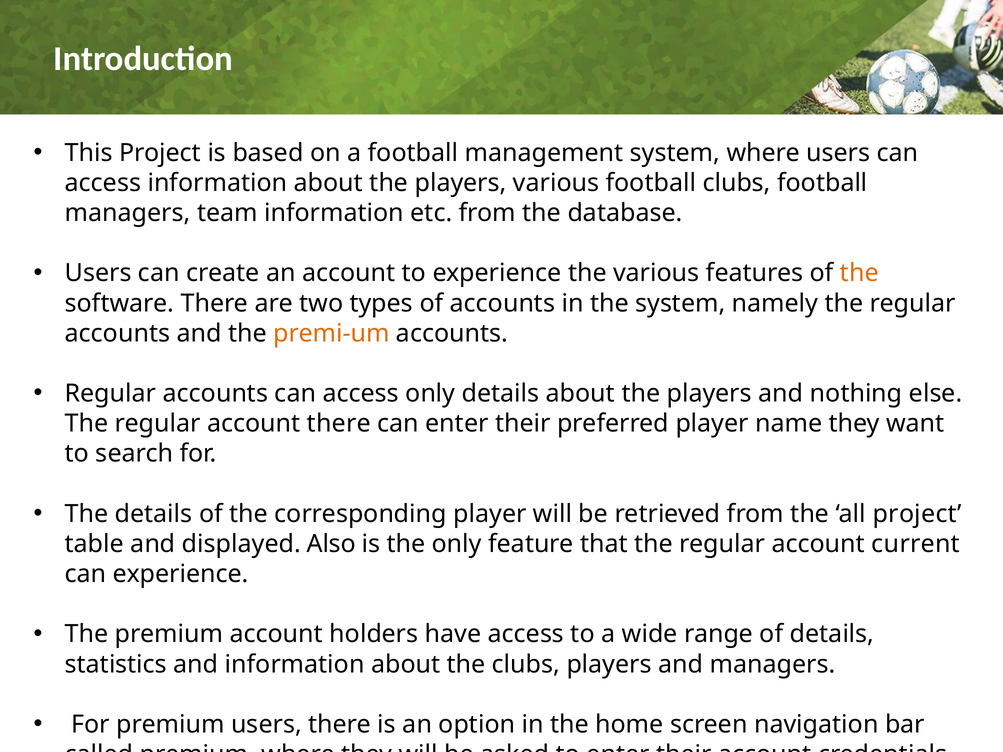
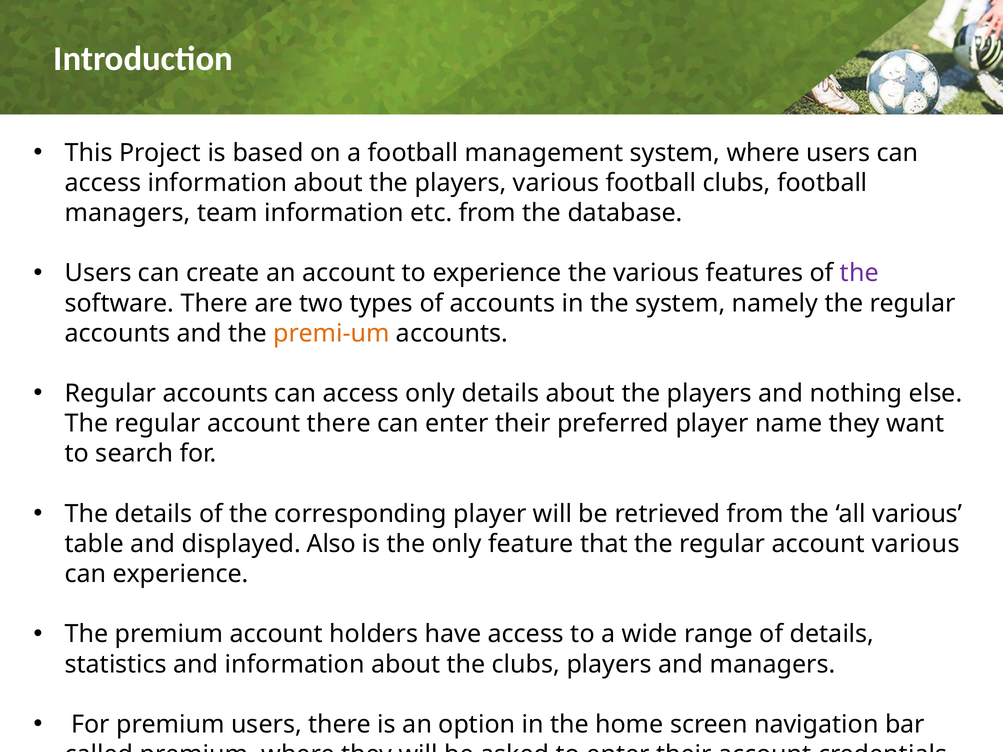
the at (859, 273) colour: orange -> purple
all project: project -> various
account current: current -> various
